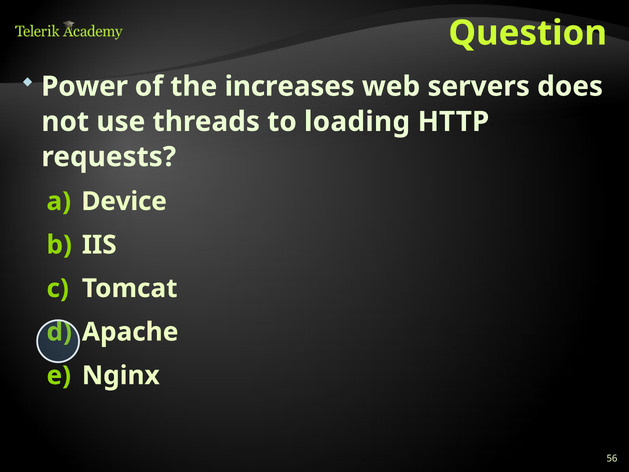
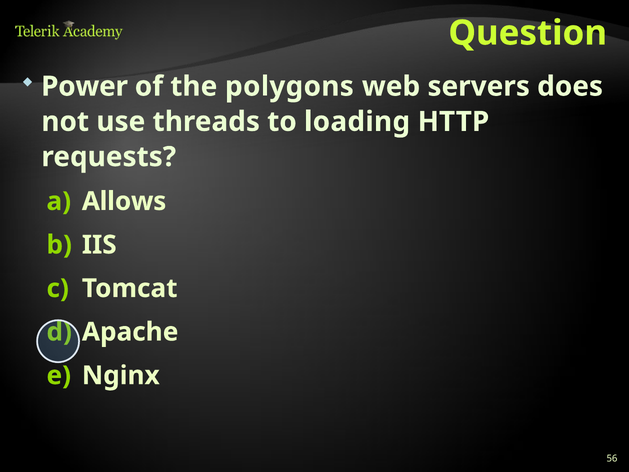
increases: increases -> polygons
Device: Device -> Allows
